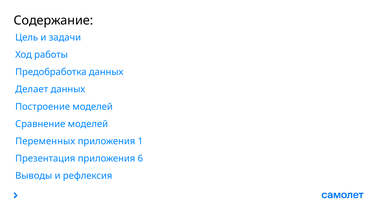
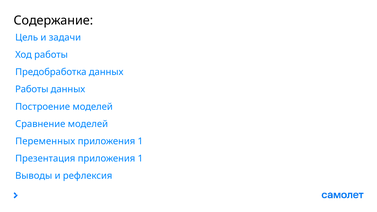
Делает at (32, 89): Делает -> Работы
Презентация приложения 6: 6 -> 1
